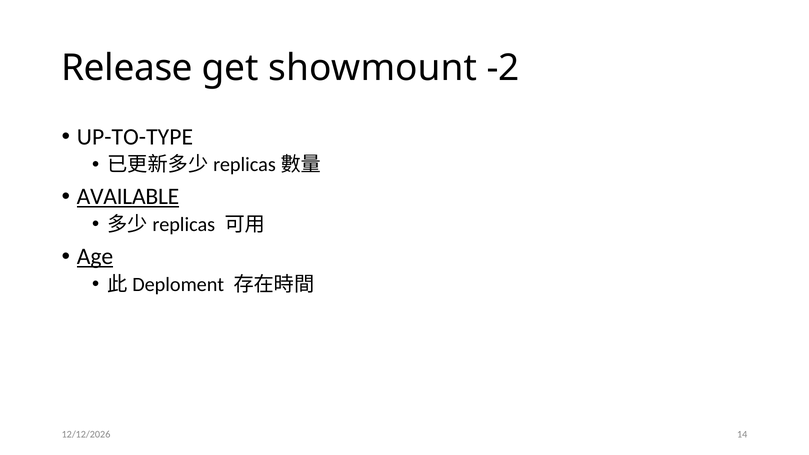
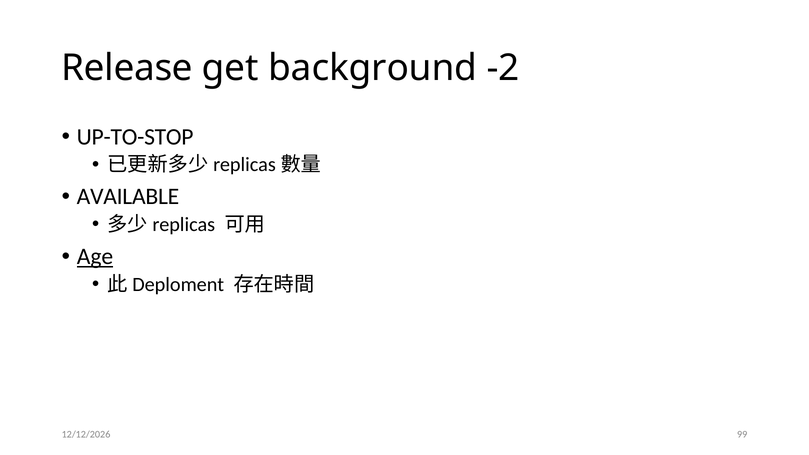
showmount: showmount -> background
UP-TO-TYPE: UP-TO-TYPE -> UP-TO-STOP
AVAILABLE underline: present -> none
14: 14 -> 99
